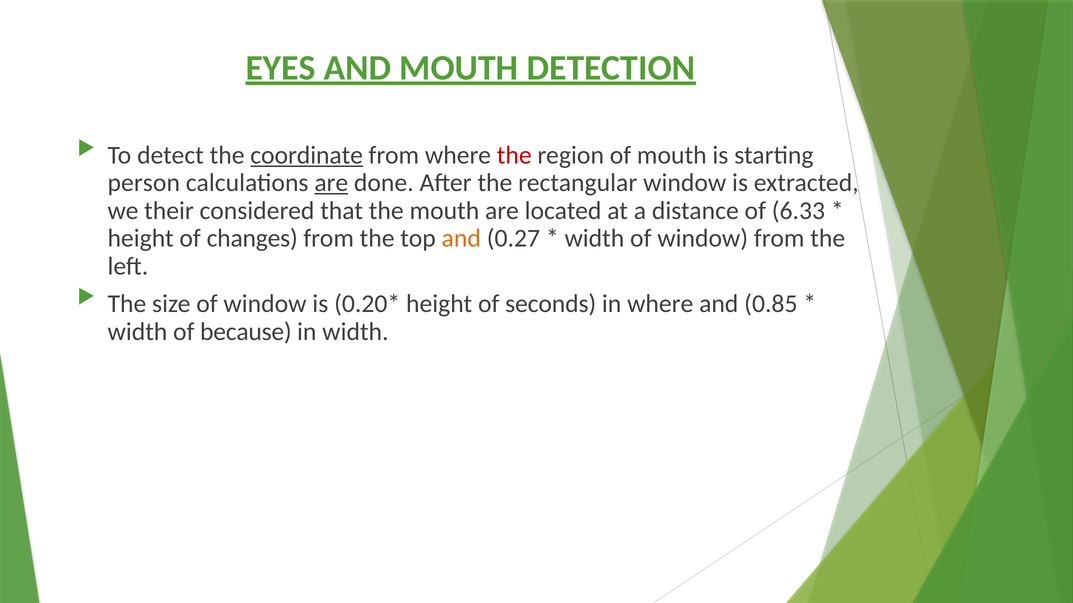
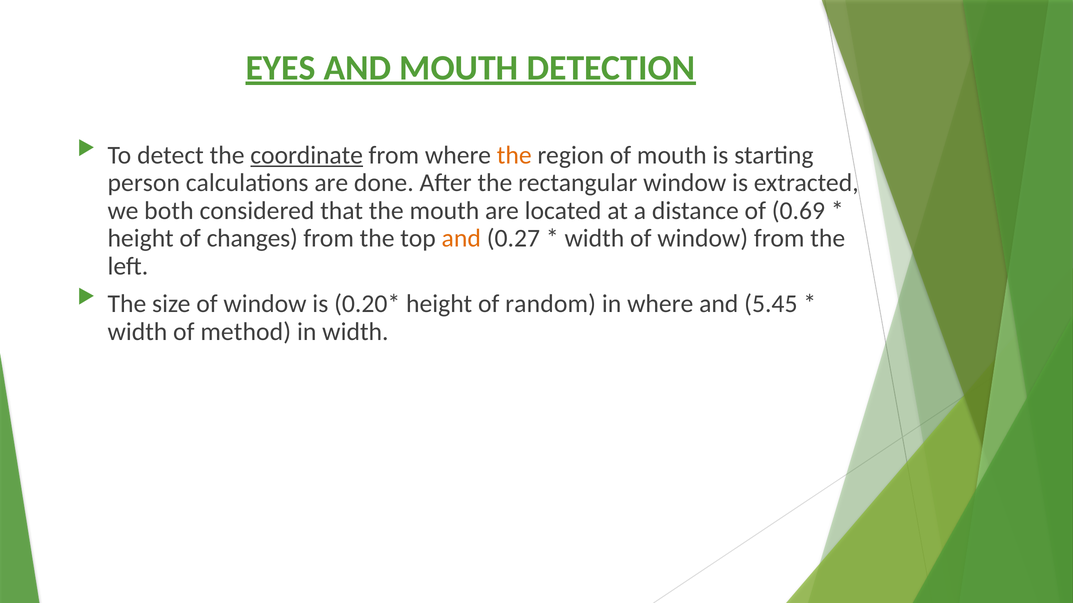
the at (514, 155) colour: red -> orange
are at (331, 183) underline: present -> none
their: their -> both
6.33: 6.33 -> 0.69
seconds: seconds -> random
0.85: 0.85 -> 5.45
because: because -> method
